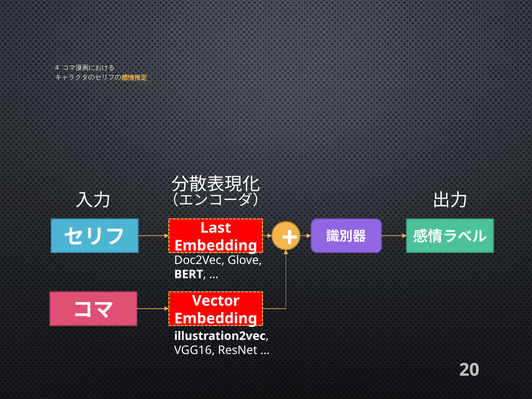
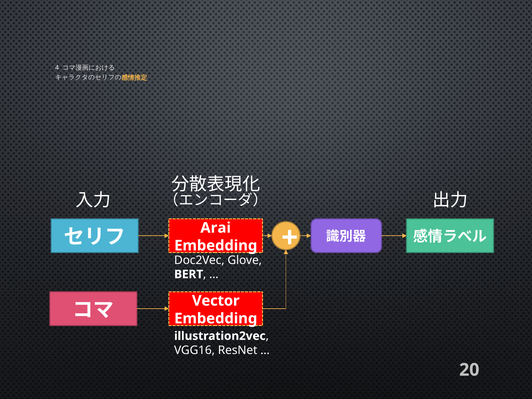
Last: Last -> Arai
